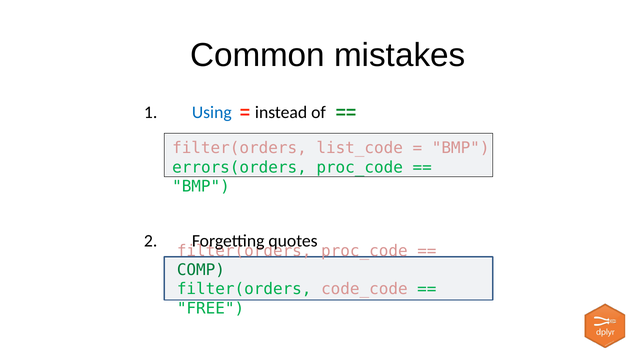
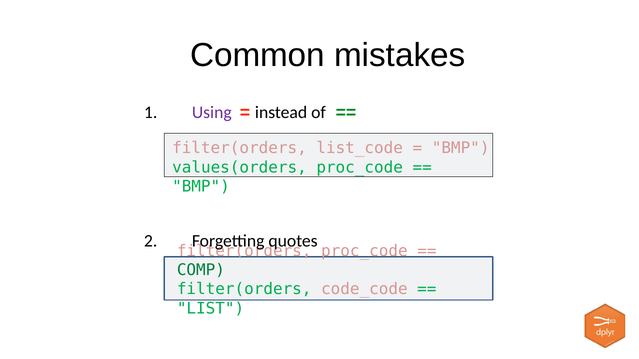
Using colour: blue -> purple
errors(orders: errors(orders -> values(orders
FREE: FREE -> LIST
